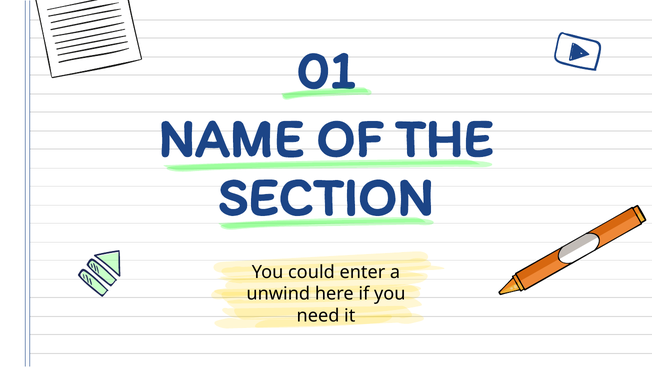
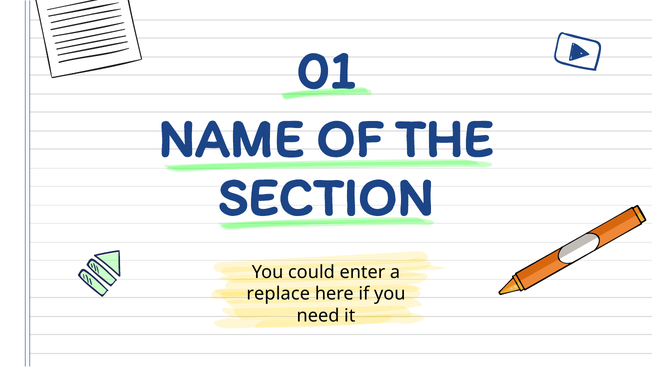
unwind: unwind -> replace
